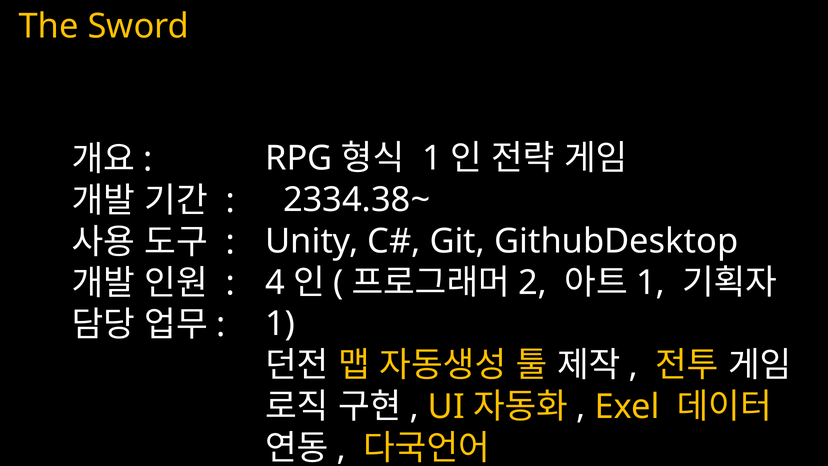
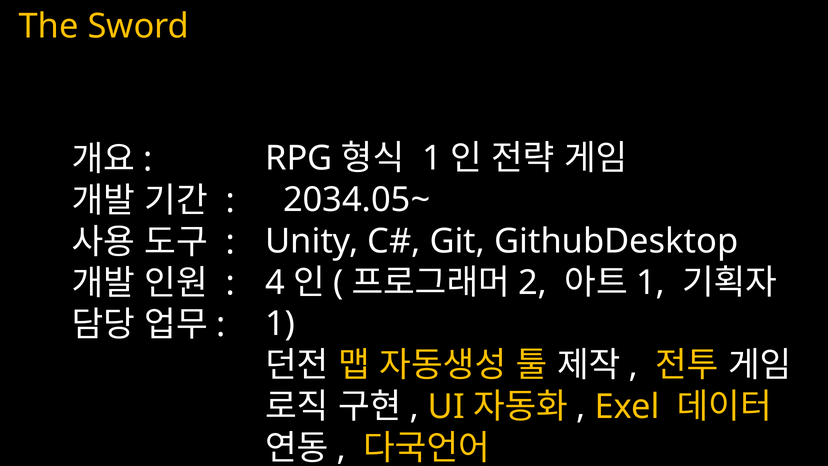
2334.38~: 2334.38~ -> 2034.05~
